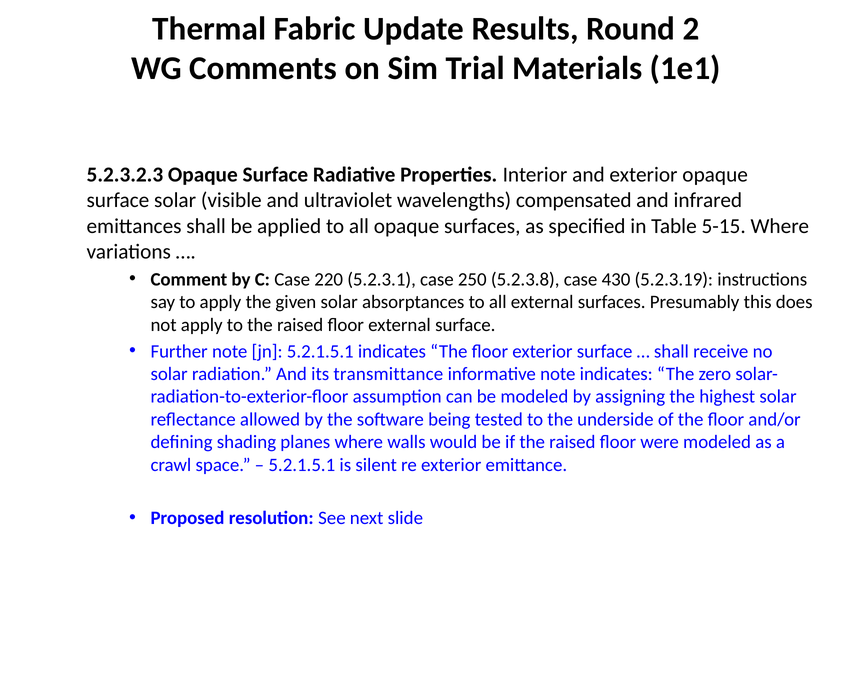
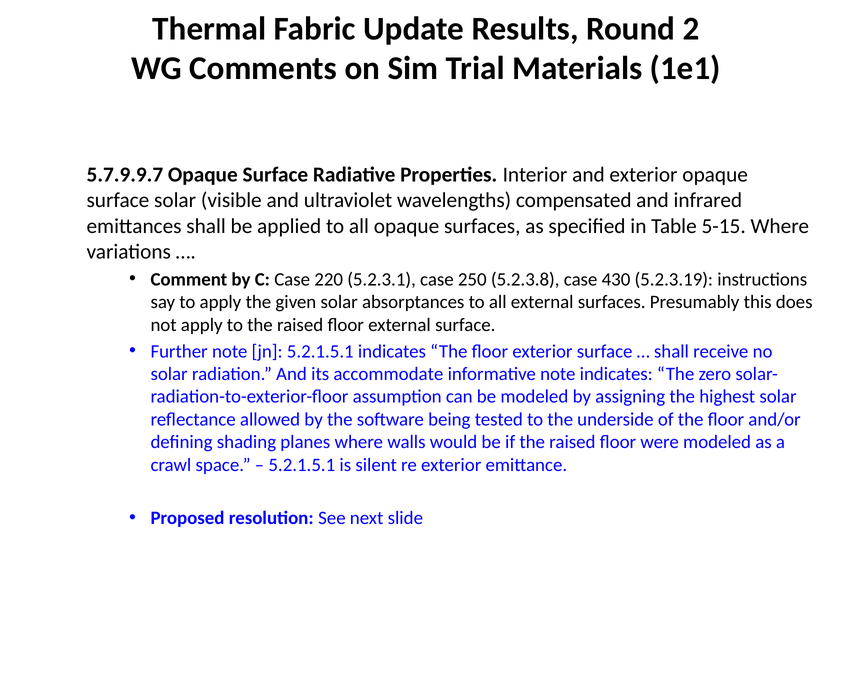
5.2.3.2.3: 5.2.3.2.3 -> 5.7.9.9.7
transmittance: transmittance -> accommodate
